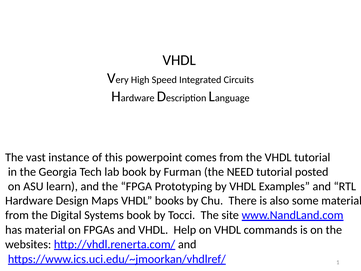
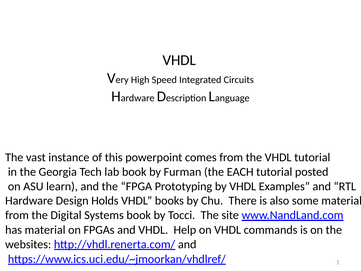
NEED: NEED -> EACH
Maps: Maps -> Holds
